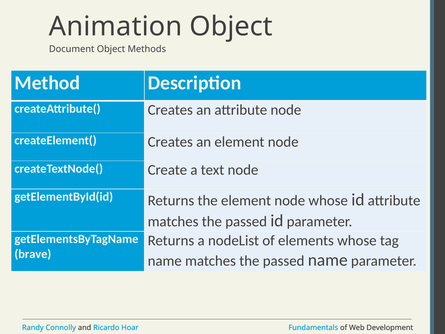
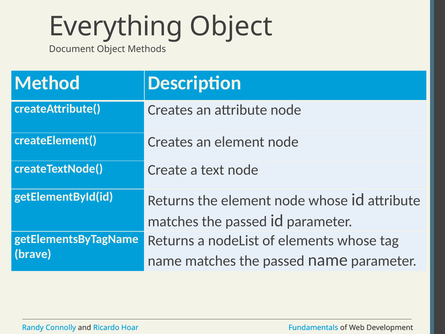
Animation: Animation -> Everything
